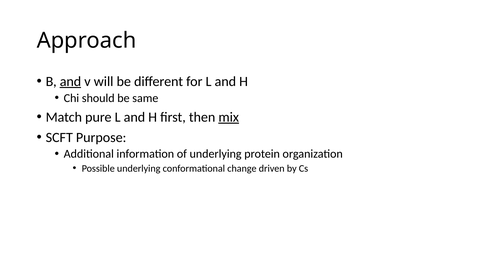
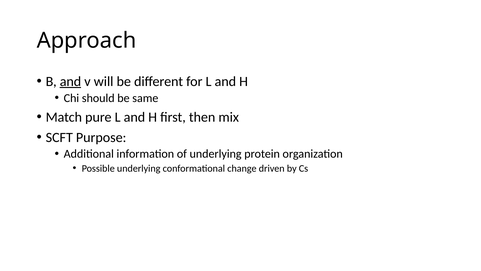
mix underline: present -> none
